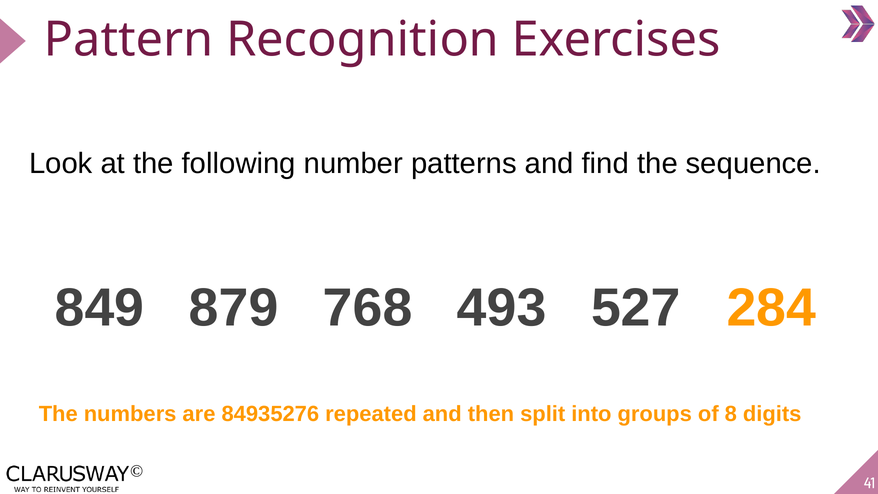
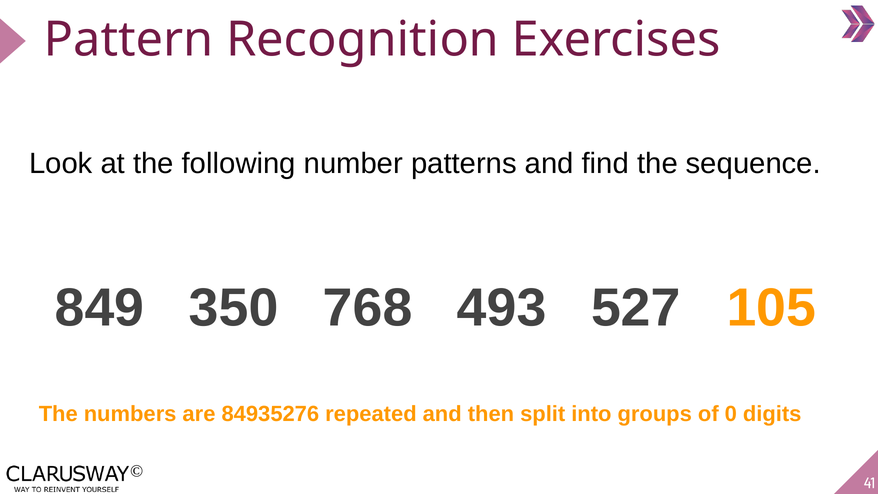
879: 879 -> 350
284: 284 -> 105
8: 8 -> 0
